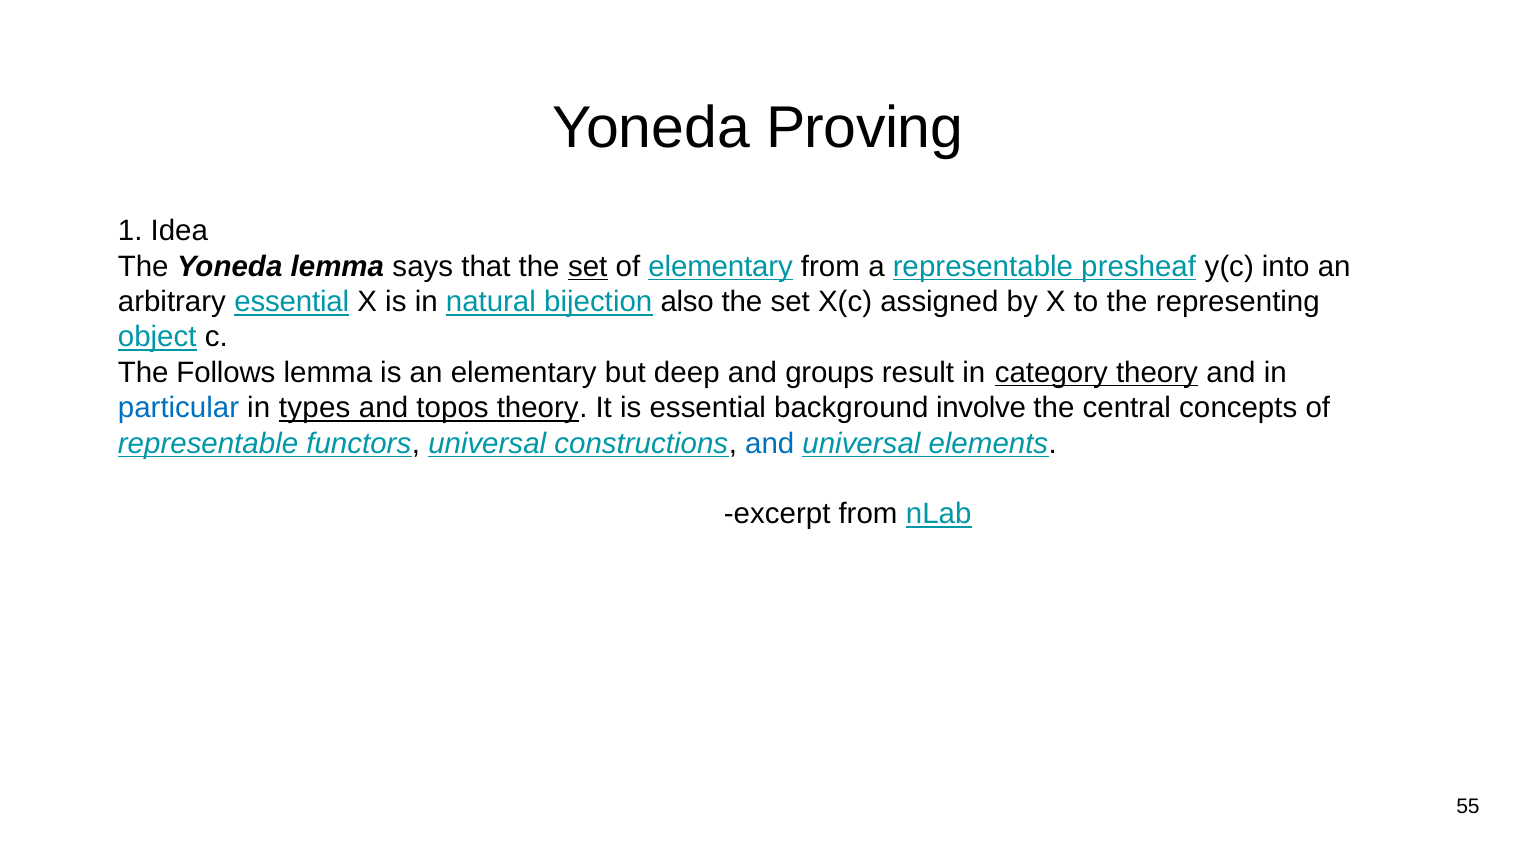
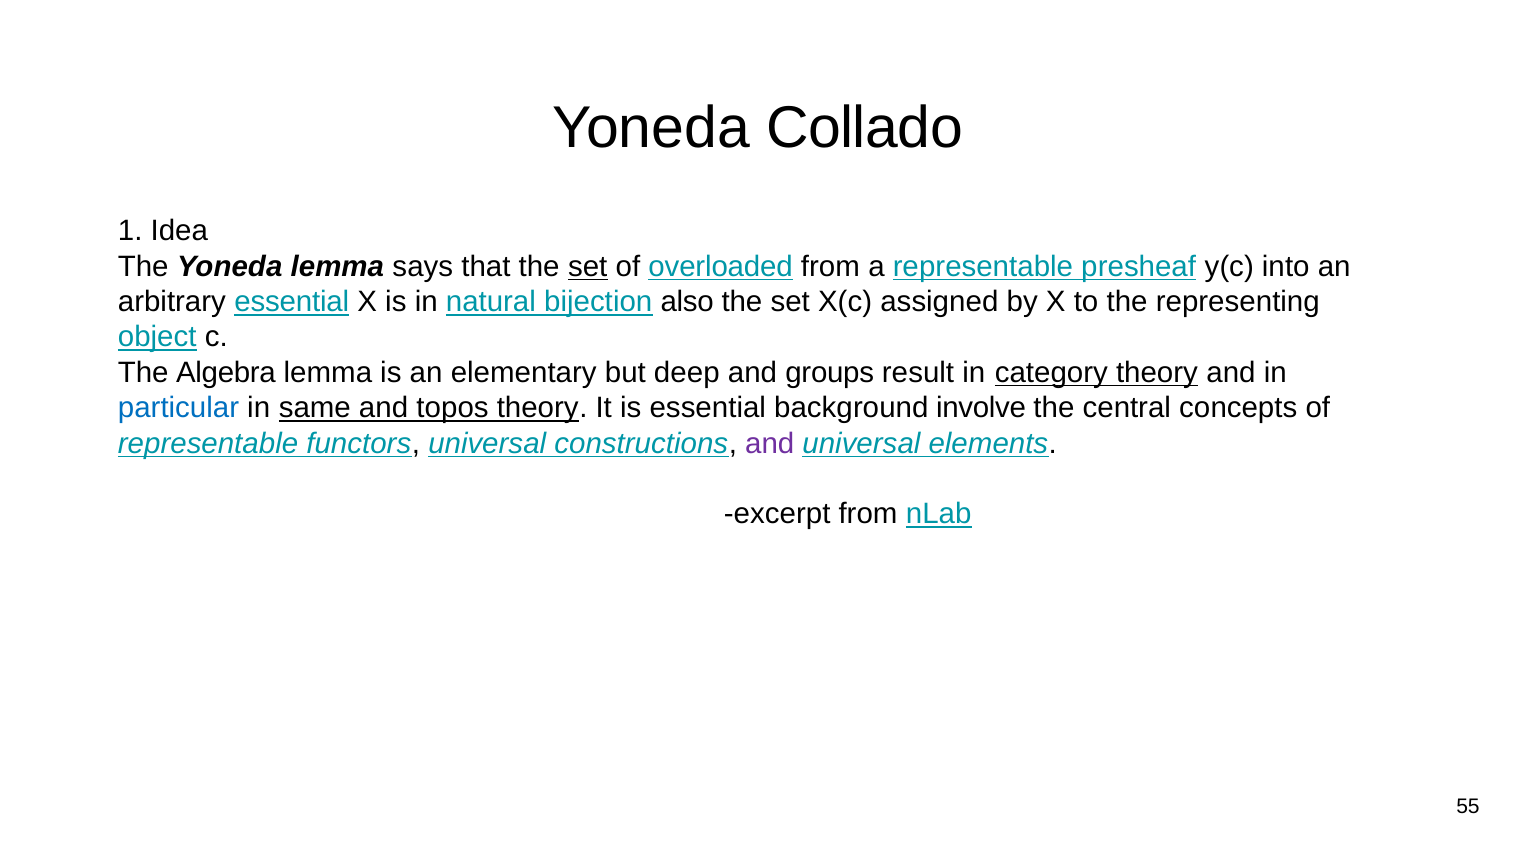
Proving: Proving -> Collado
of elementary: elementary -> overloaded
Follows: Follows -> Algebra
types: types -> same
and at (770, 443) colour: blue -> purple
